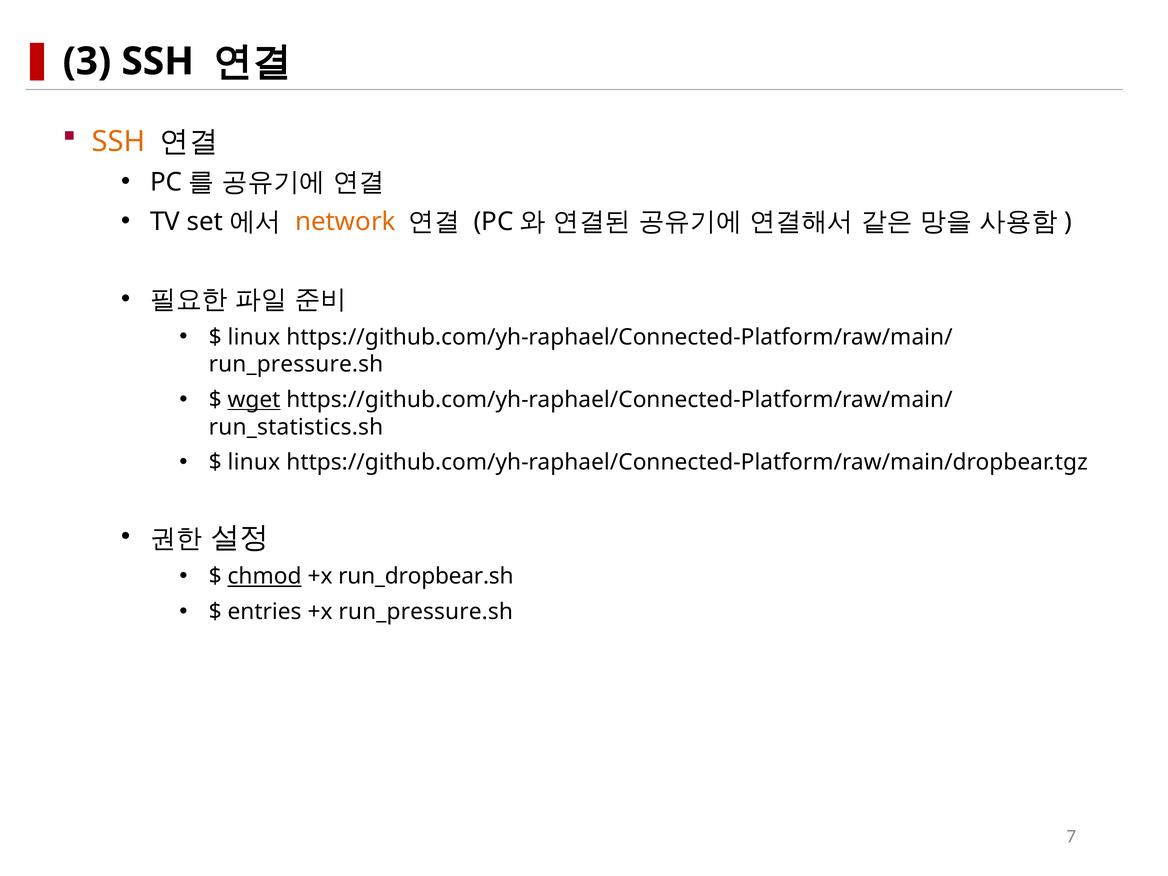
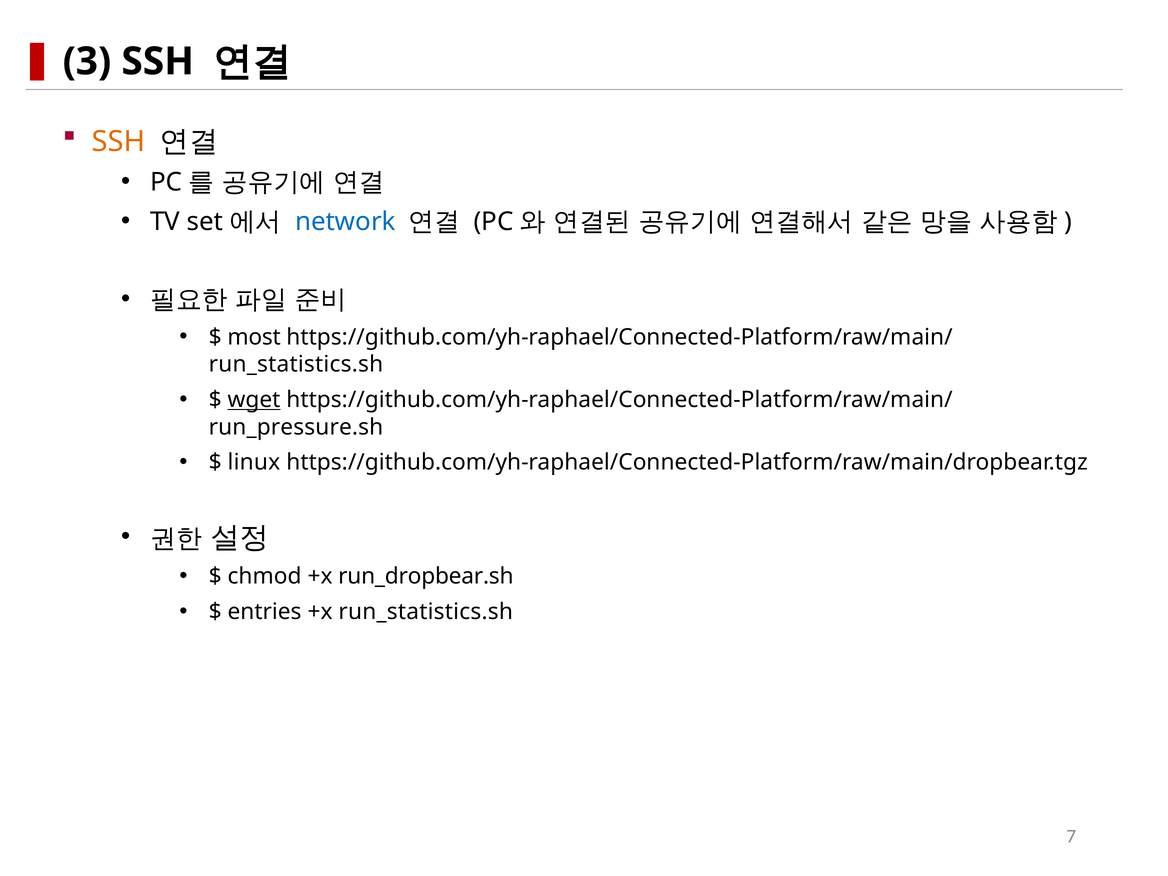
network colour: orange -> blue
linux at (254, 337): linux -> most
run_pressure.sh at (296, 364): run_pressure.sh -> run_statistics.sh
run_statistics.sh: run_statistics.sh -> run_pressure.sh
chmod underline: present -> none
+x run_pressure.sh: run_pressure.sh -> run_statistics.sh
